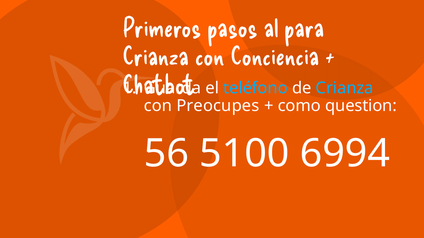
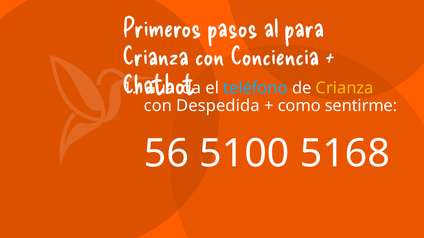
Crianza at (345, 88) colour: light blue -> yellow
Preocupes: Preocupes -> Despedida
question: question -> sentirme
6994: 6994 -> 5168
